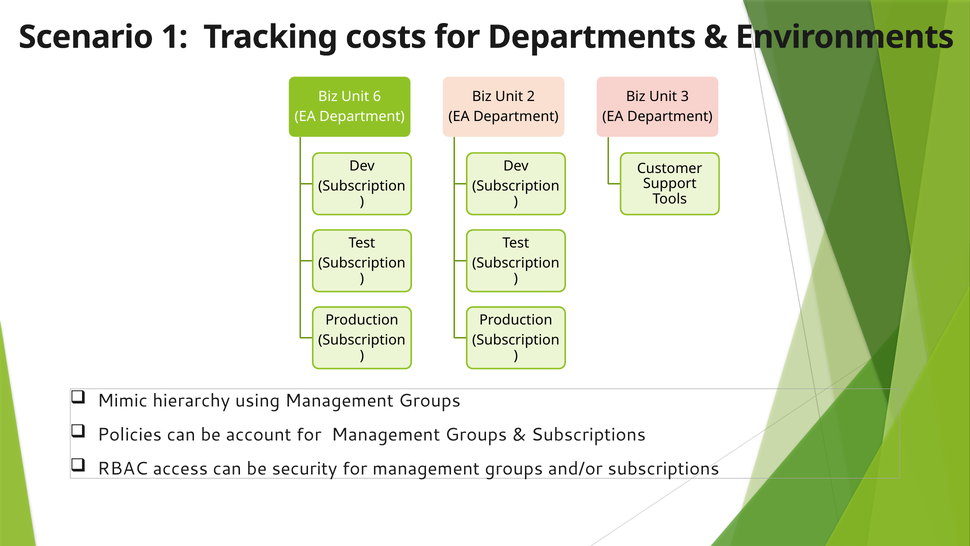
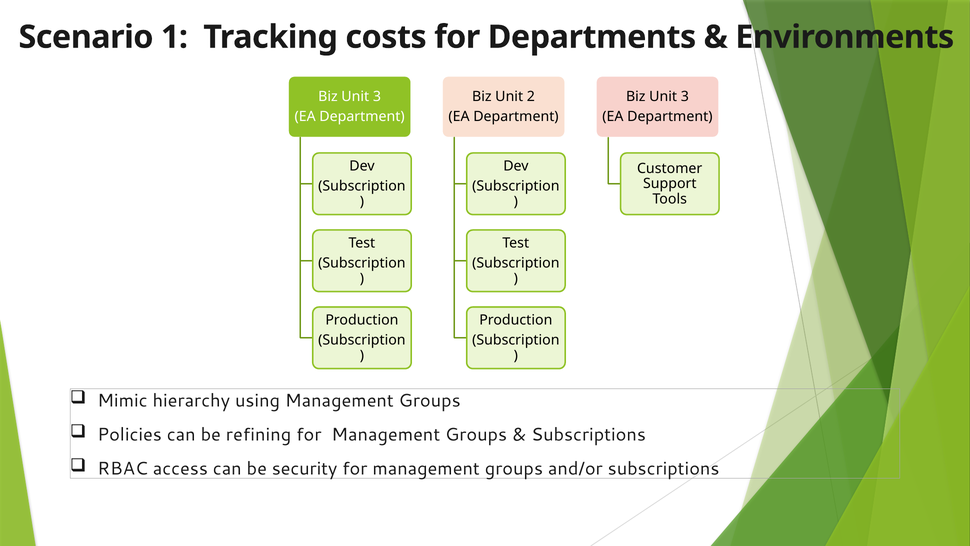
6 at (377, 96): 6 -> 3
account: account -> refining
